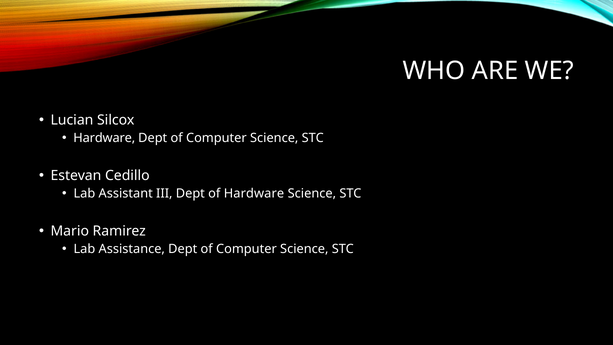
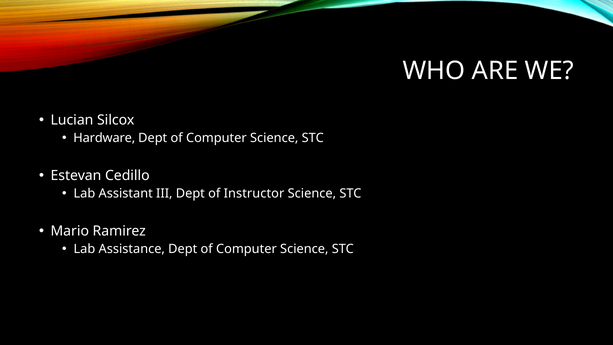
of Hardware: Hardware -> Instructor
